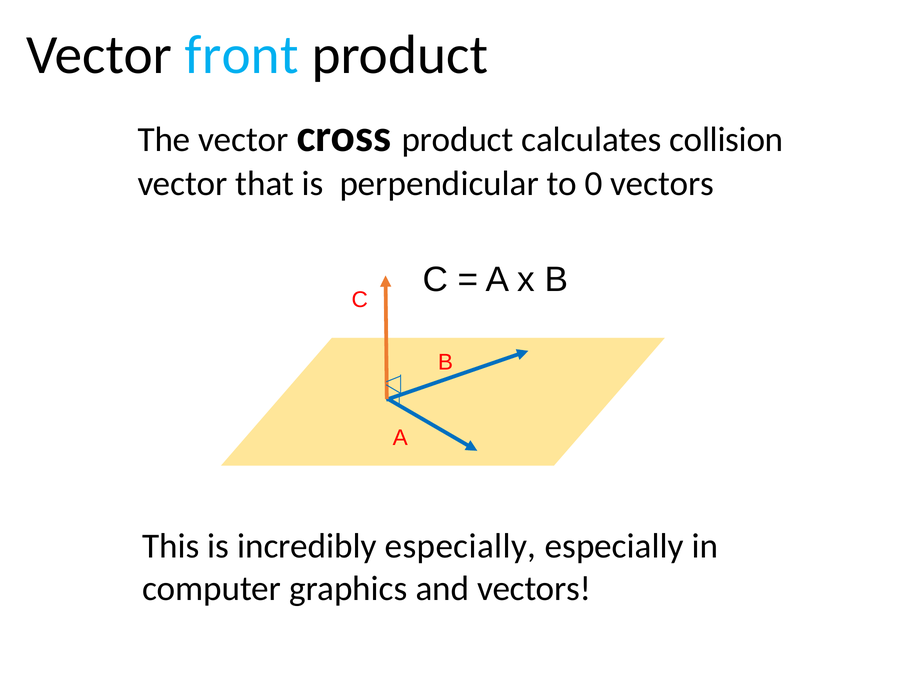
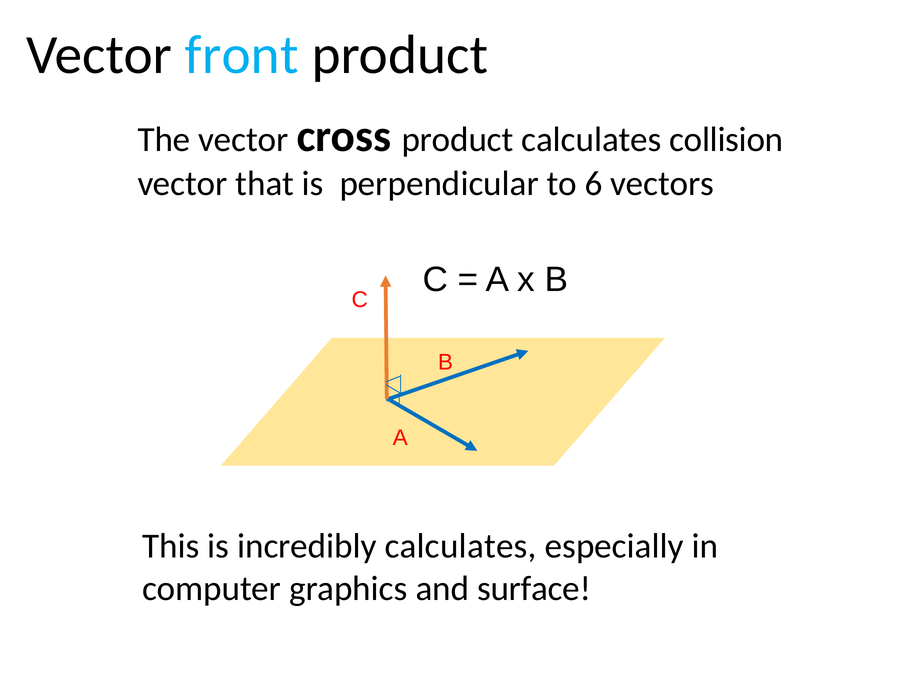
0: 0 -> 6
incredibly especially: especially -> calculates
and vectors: vectors -> surface
